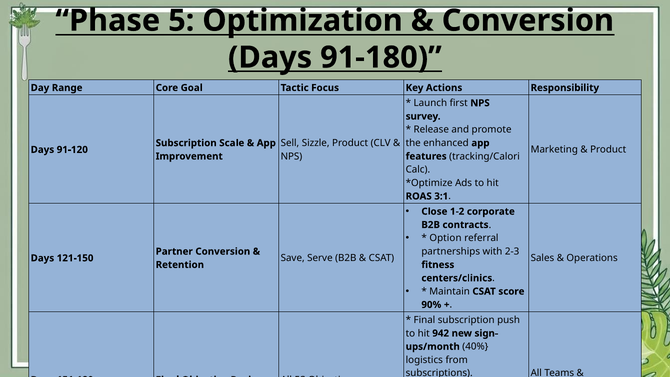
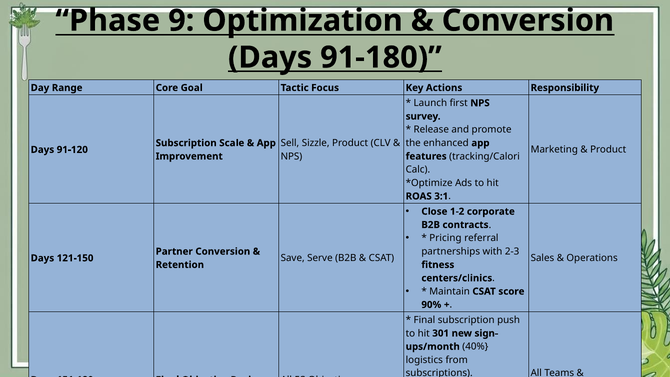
5: 5 -> 9
Option: Option -> Pricing
942: 942 -> 301
